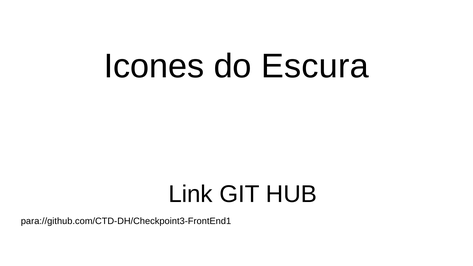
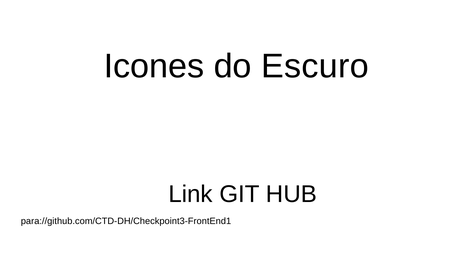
Escura: Escura -> Escuro
